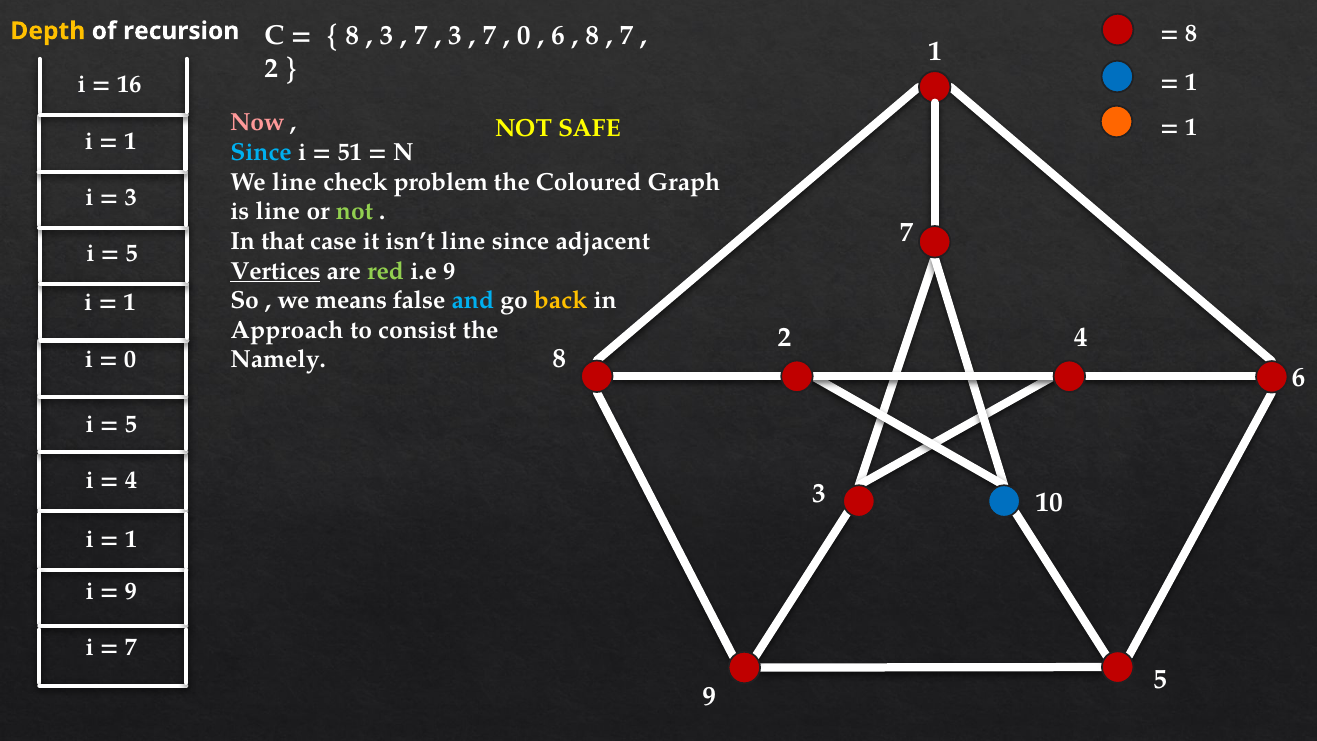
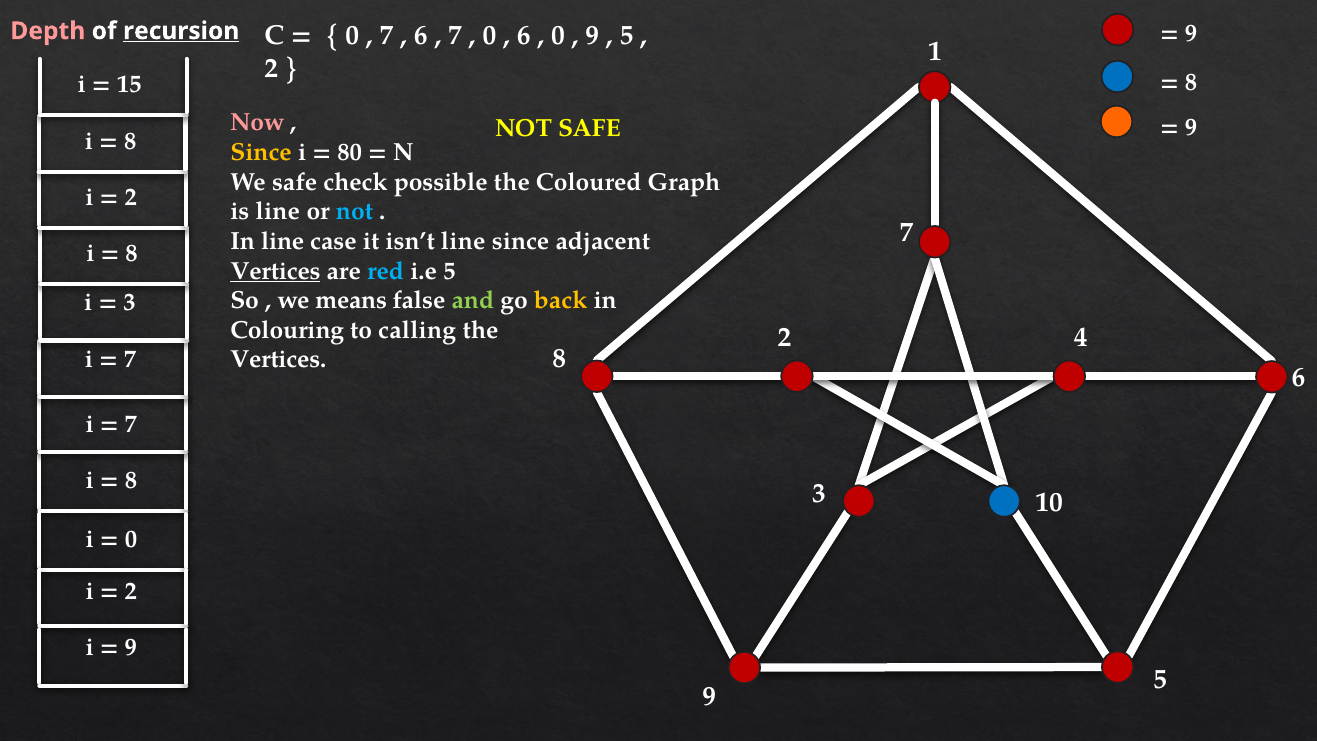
8 at (1191, 33): 8 -> 9
Depth colour: yellow -> pink
recursion underline: none -> present
8 at (352, 35): 8 -> 0
3 at (387, 35): 3 -> 7
7 at (421, 35): 7 -> 6
3 at (455, 35): 3 -> 7
7 at (489, 35): 7 -> 0
0 at (524, 35): 0 -> 6
6 at (558, 35): 6 -> 0
8 at (592, 35): 8 -> 9
7 at (627, 35): 7 -> 5
1 at (1191, 83): 1 -> 8
16: 16 -> 15
1 at (1191, 127): 1 -> 9
1 at (130, 141): 1 -> 8
Since at (261, 152) colour: light blue -> yellow
51: 51 -> 80
We line: line -> safe
problem: problem -> possible
3 at (131, 197): 3 -> 2
not at (354, 212) colour: light green -> light blue
In that: that -> line
5 at (132, 253): 5 -> 8
red colour: light green -> light blue
i.e 9: 9 -> 5
and colour: light blue -> light green
1 at (130, 302): 1 -> 3
Approach: Approach -> Colouring
consist: consist -> calling
0 at (130, 360): 0 -> 7
Namely at (278, 360): Namely -> Vertices
5 at (131, 424): 5 -> 7
4 at (131, 480): 4 -> 8
1 at (131, 539): 1 -> 0
9 at (131, 591): 9 -> 2
7 at (131, 647): 7 -> 9
